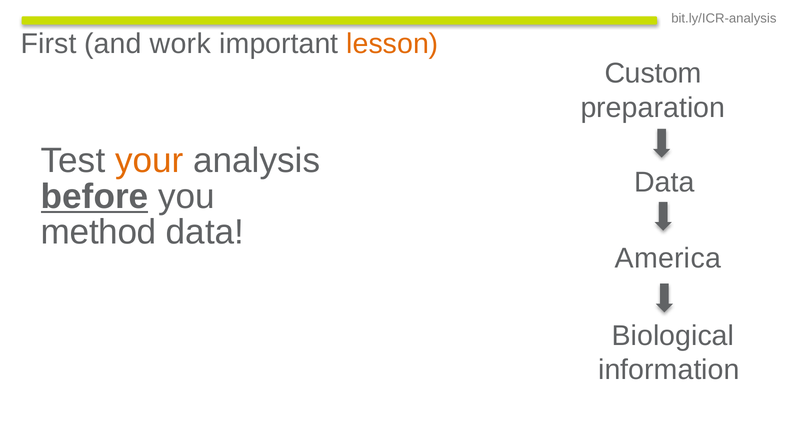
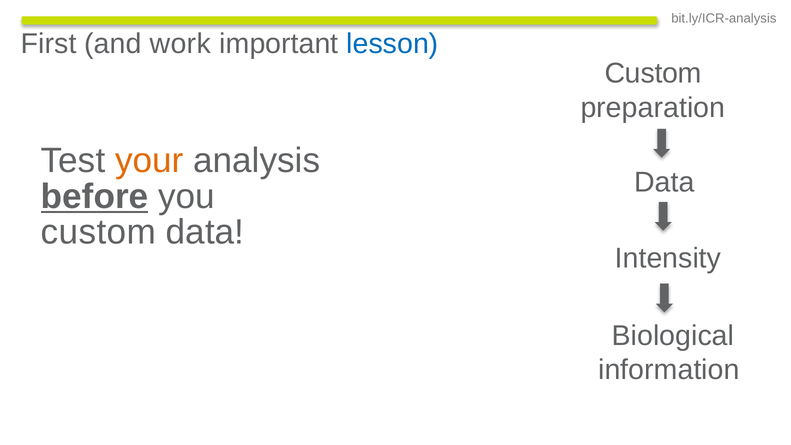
lesson colour: orange -> blue
method at (99, 232): method -> custom
America: America -> Intensity
